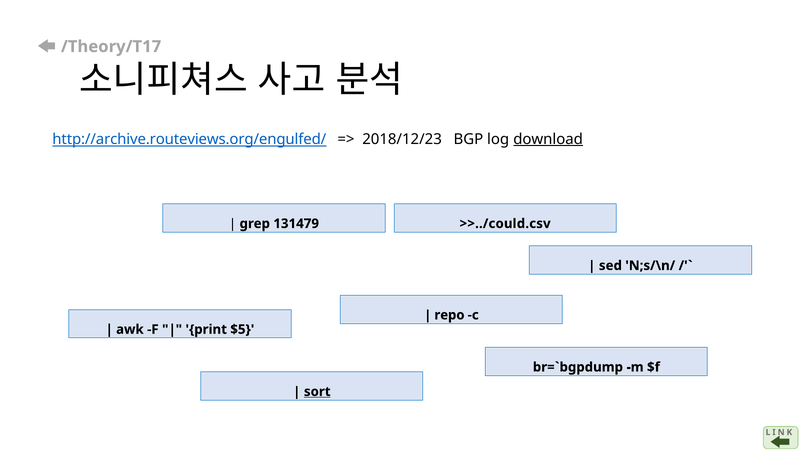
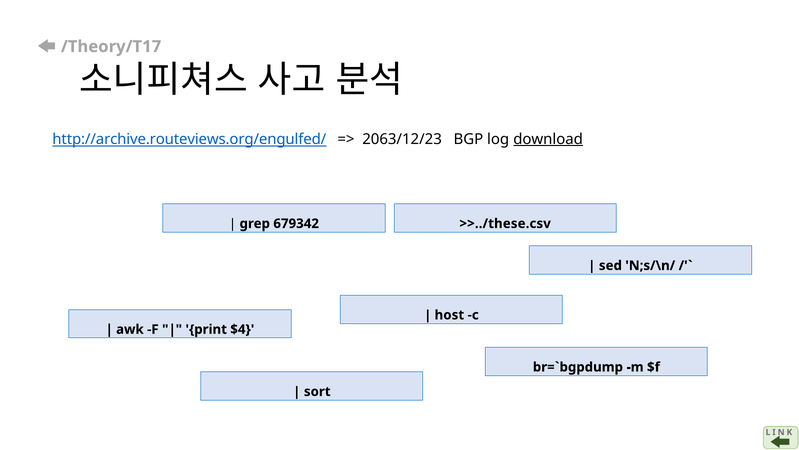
2018/12/23: 2018/12/23 -> 2063/12/23
131479: 131479 -> 679342
>>../could.csv: >>../could.csv -> >>../these.csv
repo: repo -> host
$5: $5 -> $4
sort underline: present -> none
